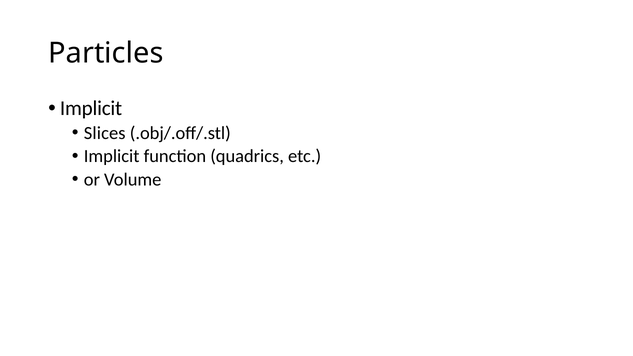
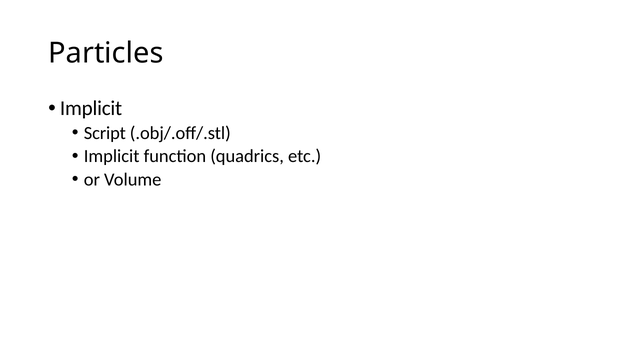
Slices: Slices -> Script
